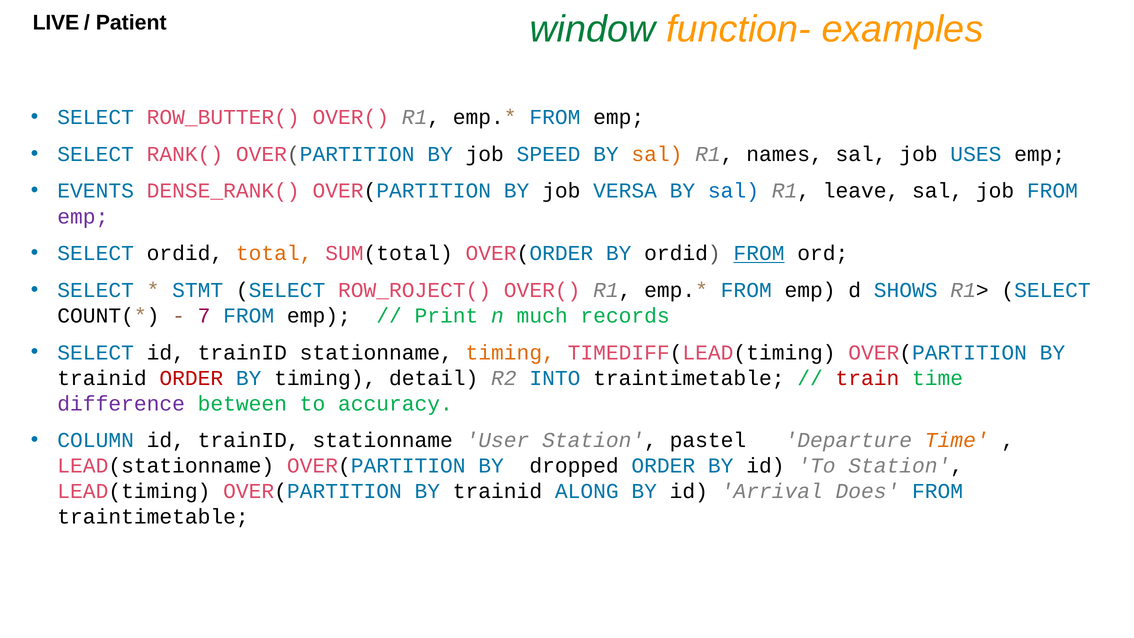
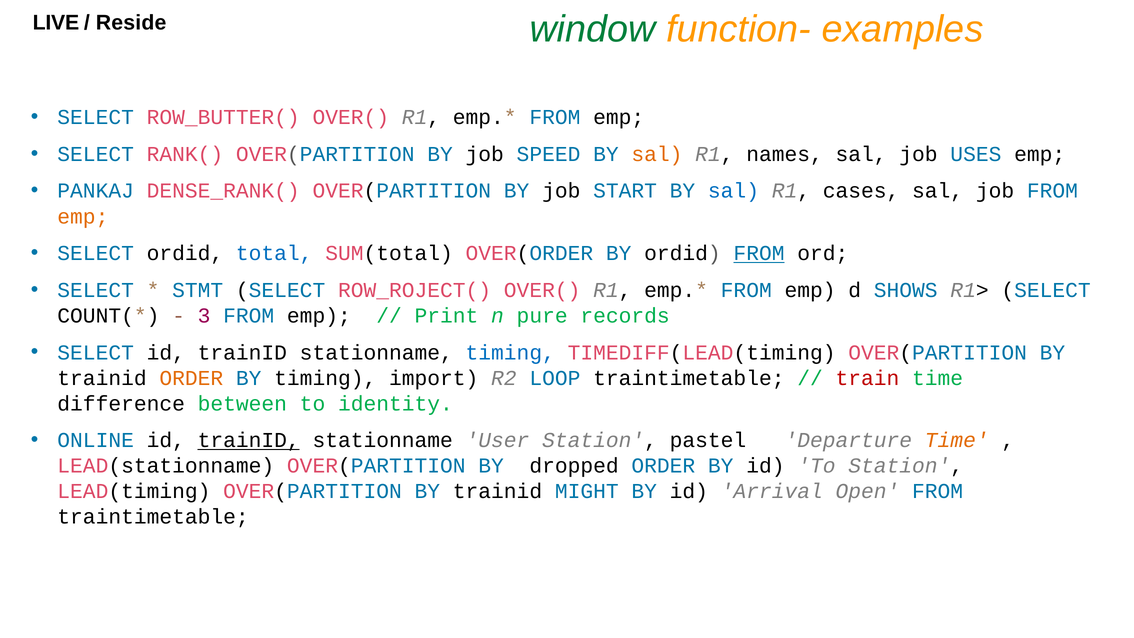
Patient: Patient -> Reside
EVENTS: EVENTS -> PANKAJ
VERSA: VERSA -> START
leave: leave -> cases
emp at (83, 216) colour: purple -> orange
total colour: orange -> blue
7: 7 -> 3
much: much -> pure
timing at (510, 352) colour: orange -> blue
ORDER at (191, 378) colour: red -> orange
detail: detail -> import
INTO: INTO -> LOOP
difference colour: purple -> black
accuracy: accuracy -> identity
COLUMN: COLUMN -> ONLINE
trainID at (249, 440) underline: none -> present
ALONG: ALONG -> MIGHT
Does: Does -> Open
